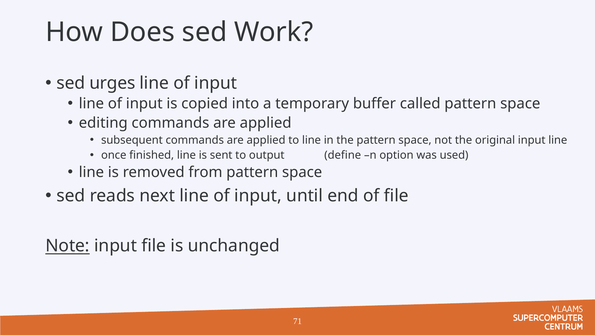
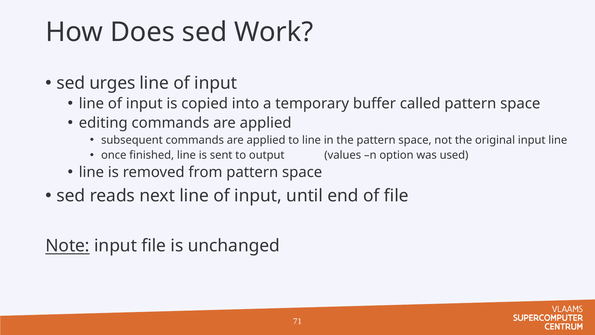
define: define -> values
